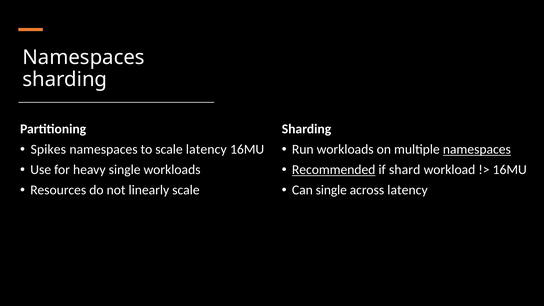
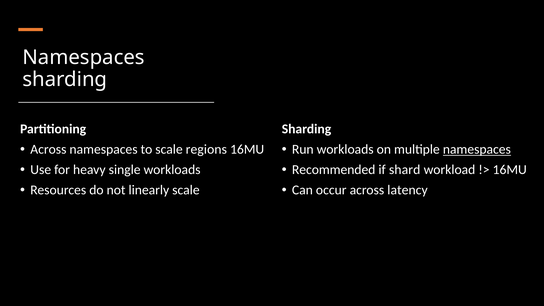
Spikes at (48, 149): Spikes -> Across
scale latency: latency -> regions
Recommended underline: present -> none
Can single: single -> occur
